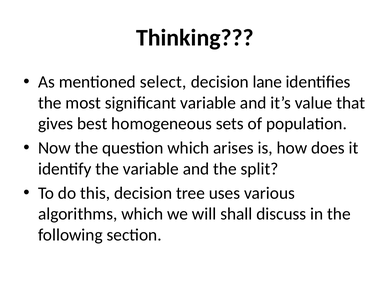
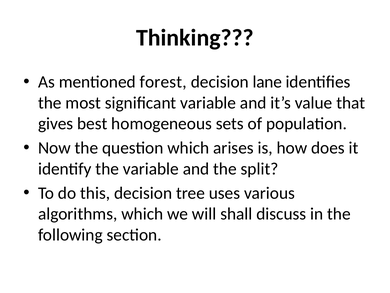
select: select -> forest
